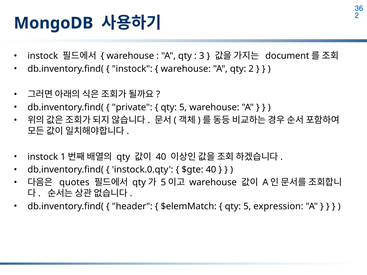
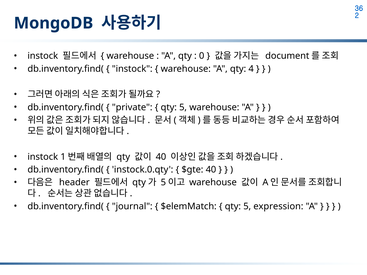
3: 3 -> 0
qty 2: 2 -> 4
quotes: quotes -> header
header: header -> journal
